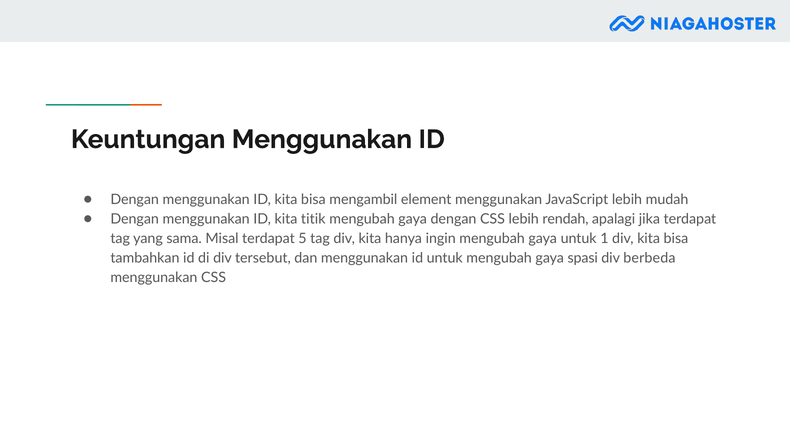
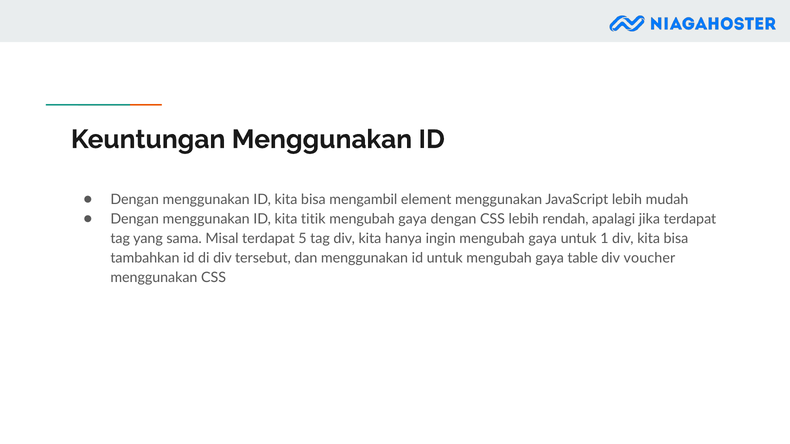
spasi: spasi -> table
berbeda: berbeda -> voucher
